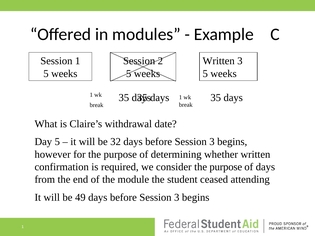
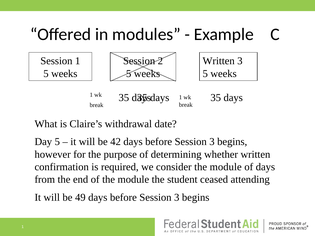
32: 32 -> 42
consider the purpose: purpose -> module
